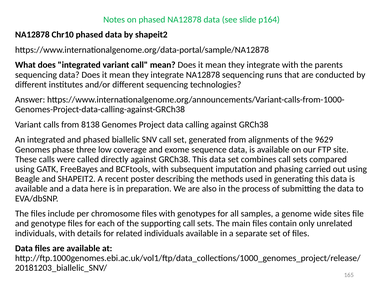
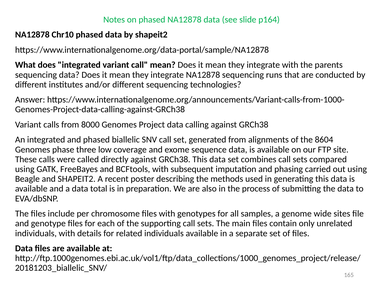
8138: 8138 -> 8000
9629: 9629 -> 8604
here: here -> total
